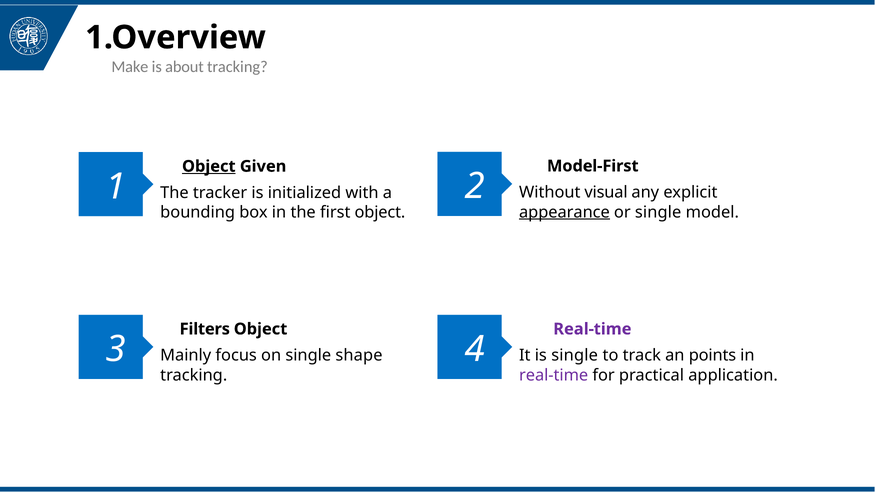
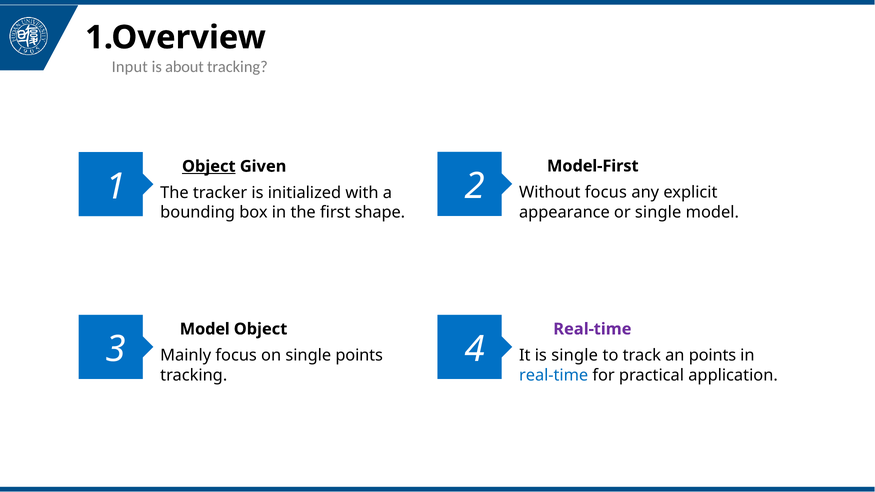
Make: Make -> Input
Without visual: visual -> focus
appearance underline: present -> none
first object: object -> shape
Filters at (205, 329): Filters -> Model
single shape: shape -> points
real-time at (554, 375) colour: purple -> blue
